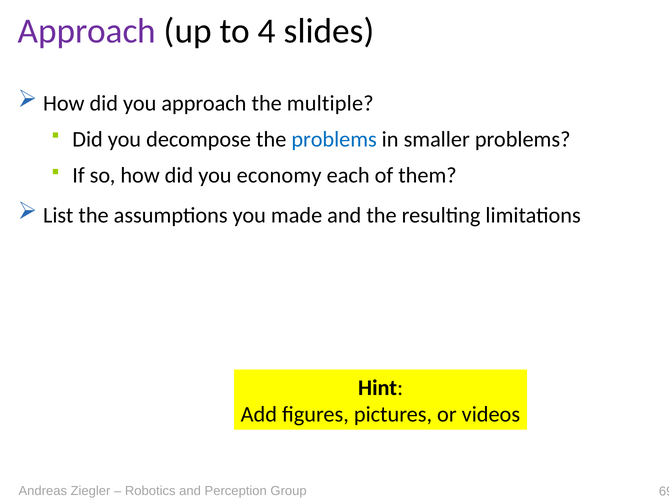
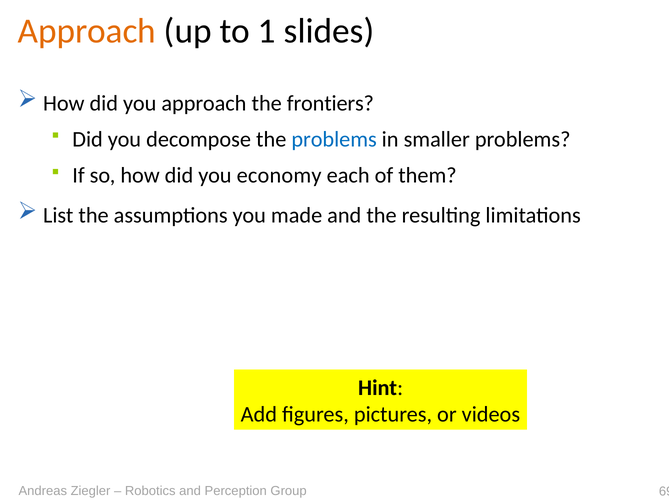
Approach at (87, 31) colour: purple -> orange
4: 4 -> 1
multiple: multiple -> frontiers
